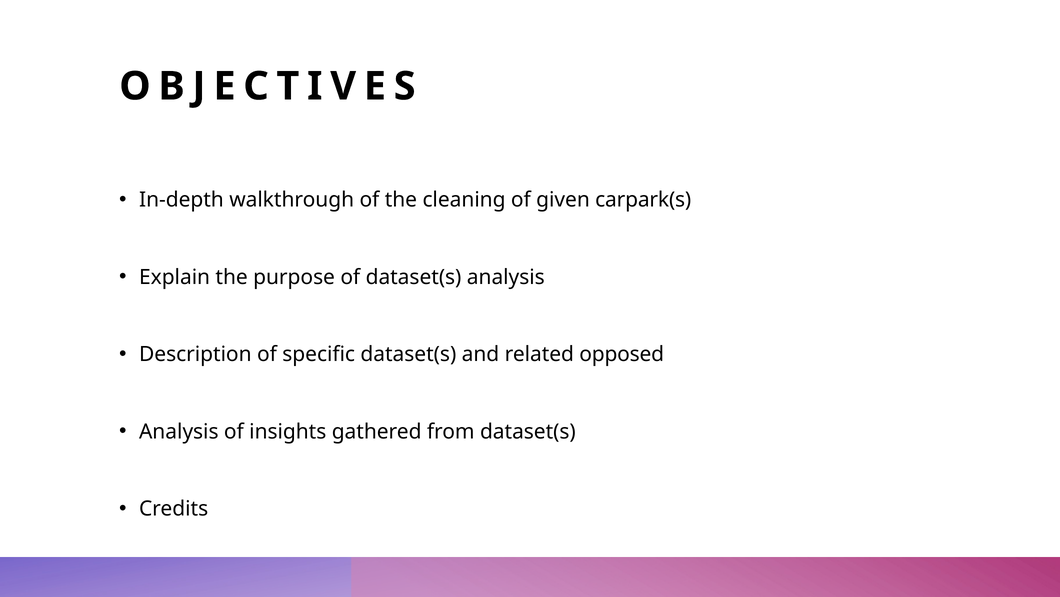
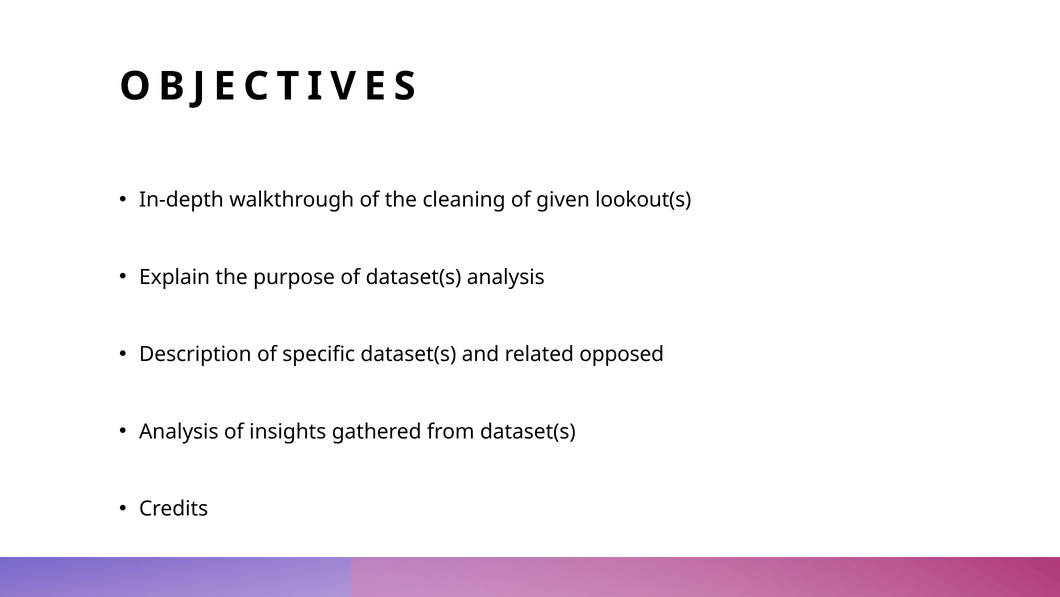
carpark(s: carpark(s -> lookout(s
